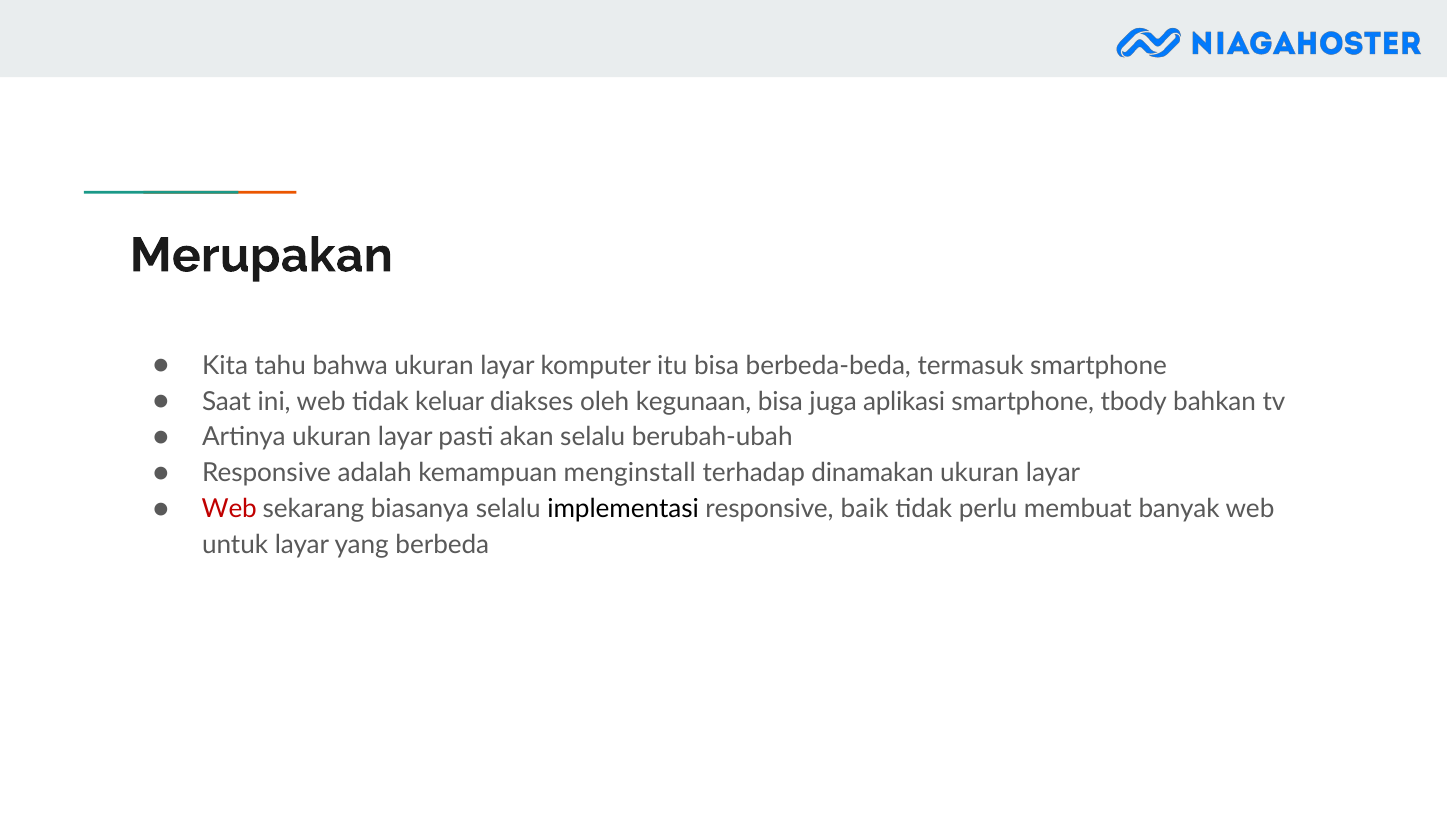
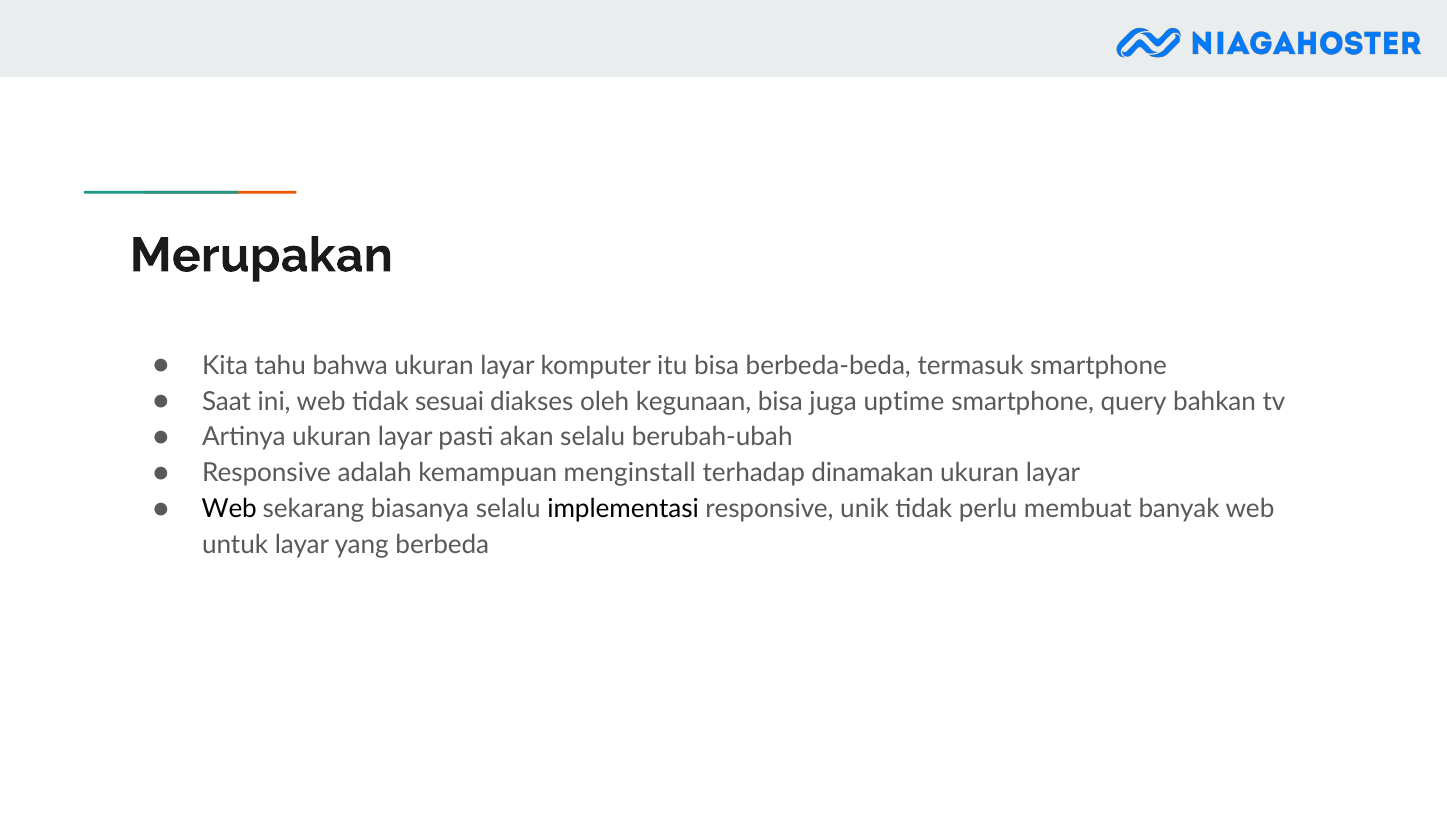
keluar: keluar -> sesuai
aplikasi: aplikasi -> uptime
tbody: tbody -> query
Web at (229, 509) colour: red -> black
baik: baik -> unik
